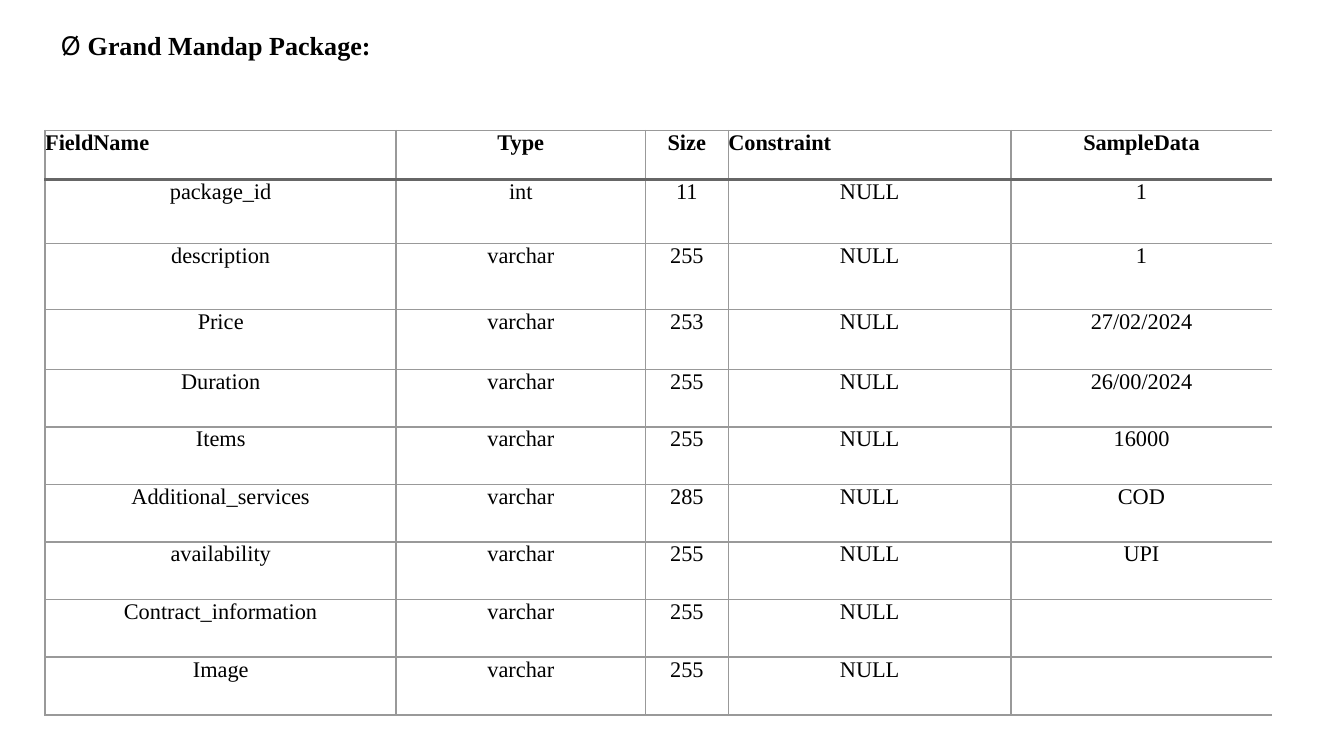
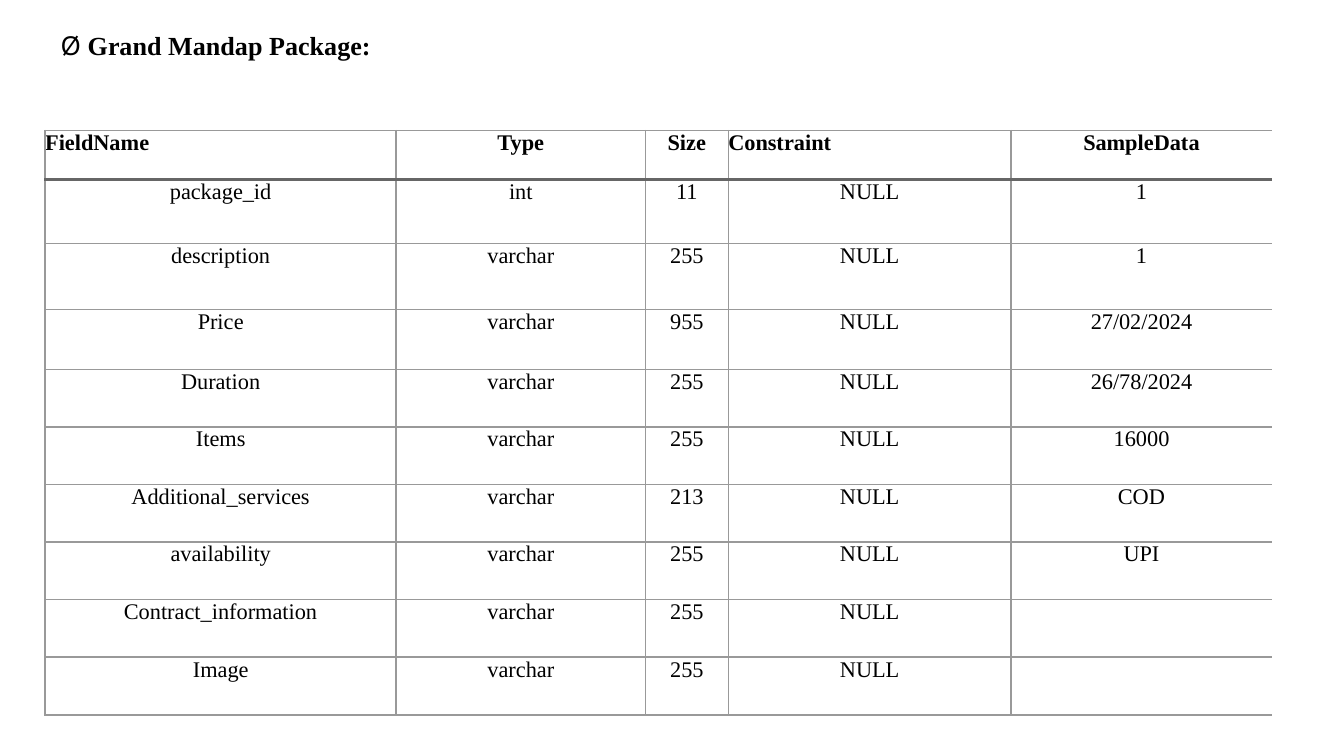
253: 253 -> 955
26/00/2024: 26/00/2024 -> 26/78/2024
285: 285 -> 213
